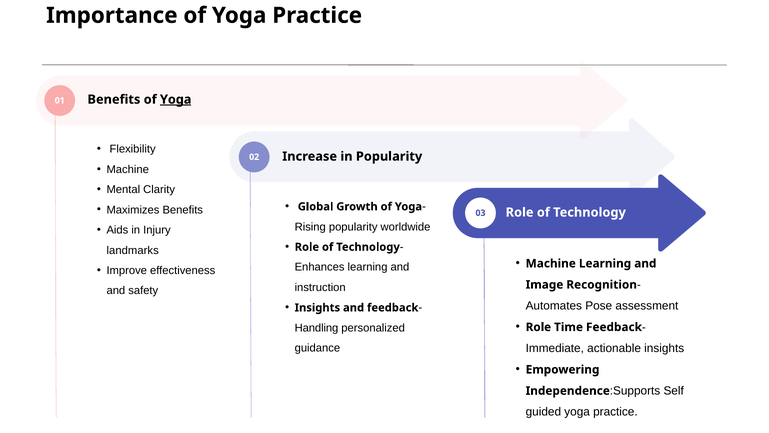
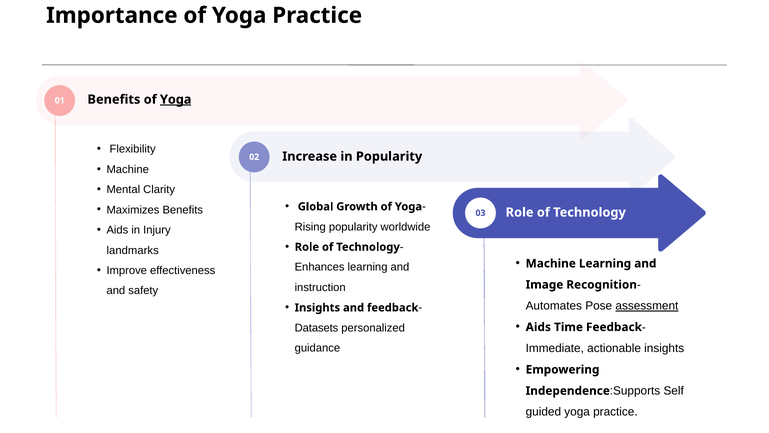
assessment underline: none -> present
Role at (538, 327): Role -> Aids
Handling: Handling -> Datasets
